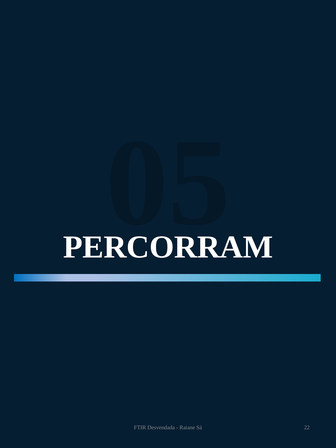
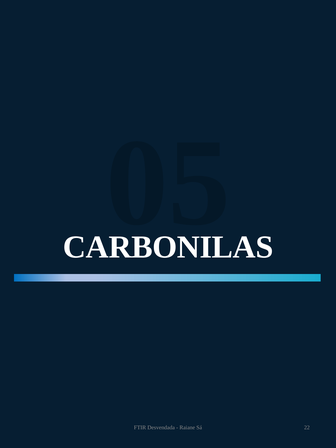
PERCORRAM: PERCORRAM -> CARBONILAS
